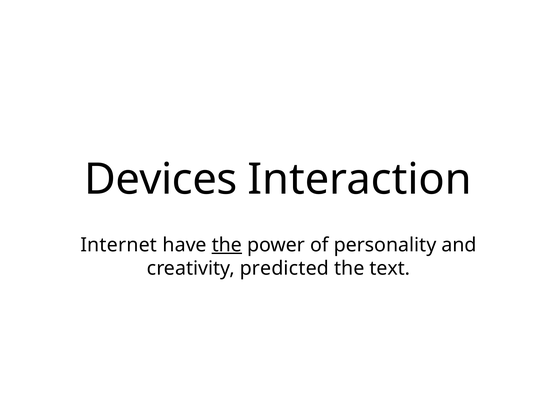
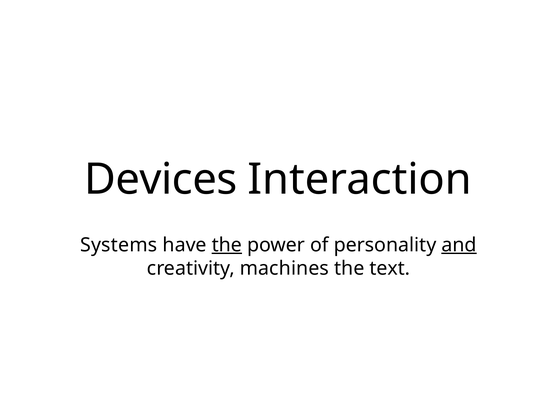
Internet: Internet -> Systems
and underline: none -> present
predicted: predicted -> machines
